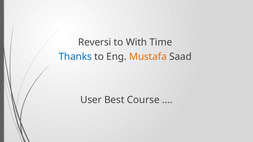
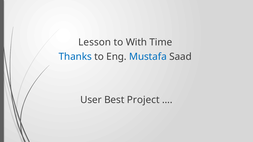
Reversi: Reversi -> Lesson
Mustafa colour: orange -> blue
Course: Course -> Project
